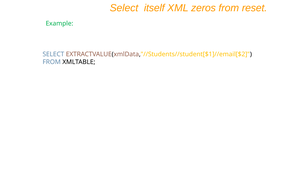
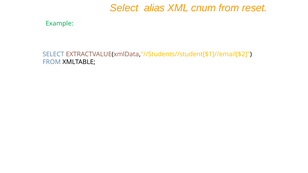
itself: itself -> alias
zeros: zeros -> cnum
